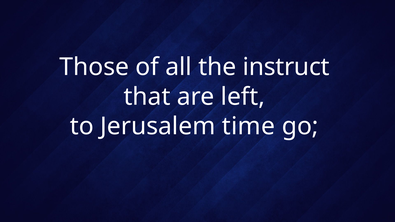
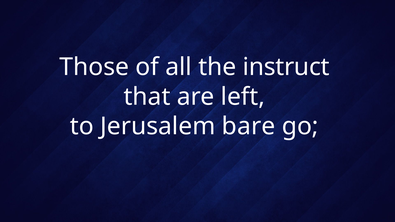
time: time -> bare
